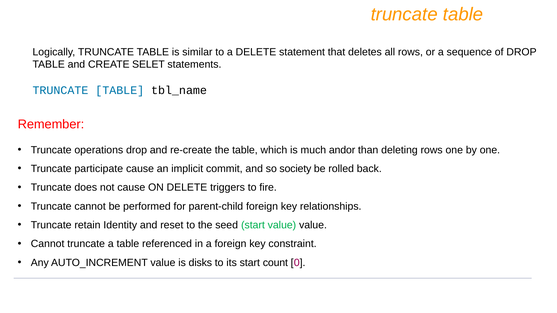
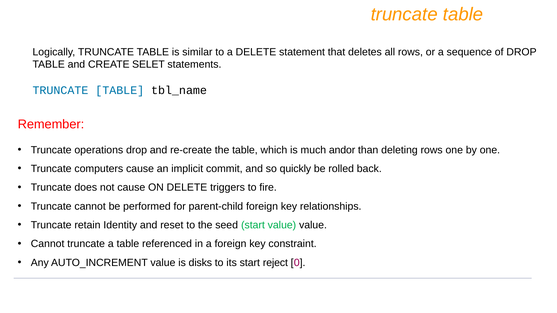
participate: participate -> computers
society: society -> quickly
count: count -> reject
